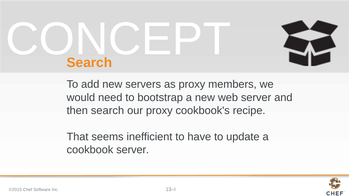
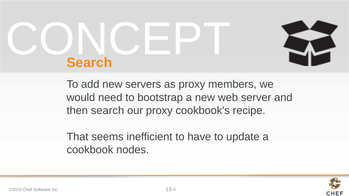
cookbook server: server -> nodes
